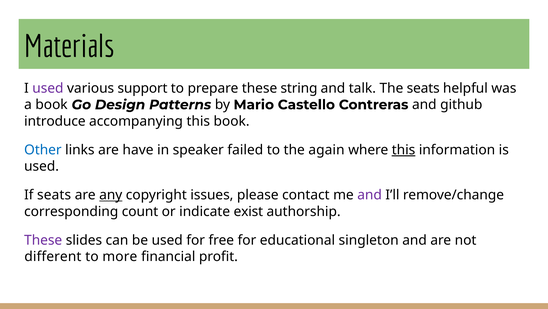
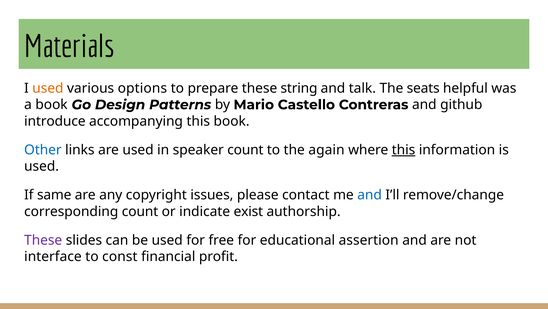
used at (48, 88) colour: purple -> orange
support: support -> options
are have: have -> used
speaker failed: failed -> count
If seats: seats -> same
any underline: present -> none
and at (370, 195) colour: purple -> blue
singleton: singleton -> assertion
different: different -> interface
more: more -> const
